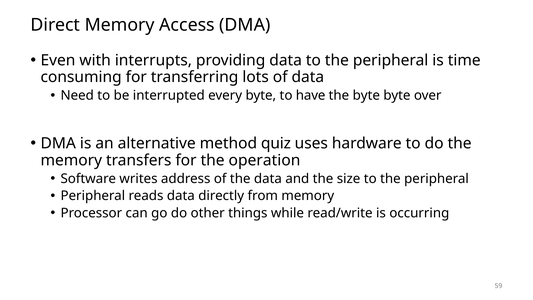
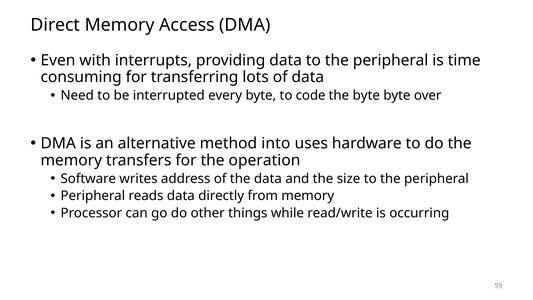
have: have -> code
quiz: quiz -> into
